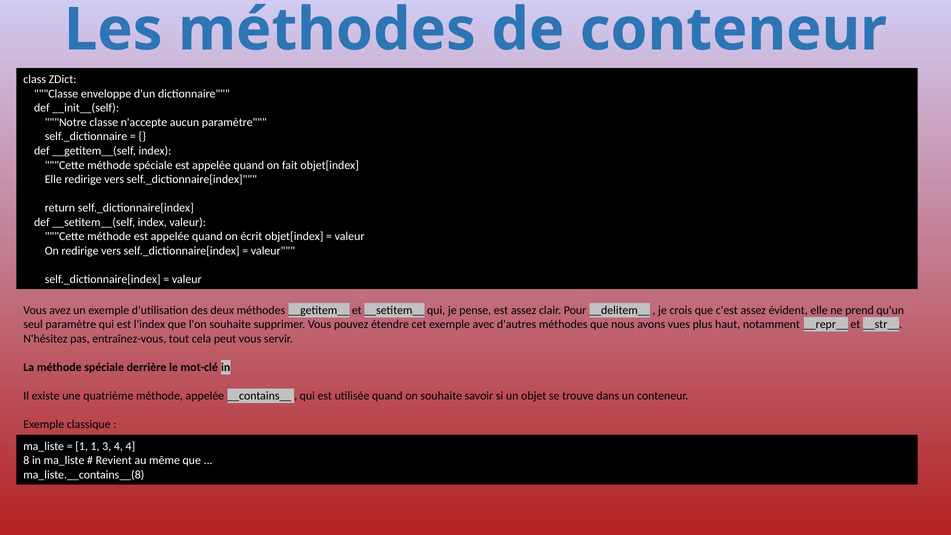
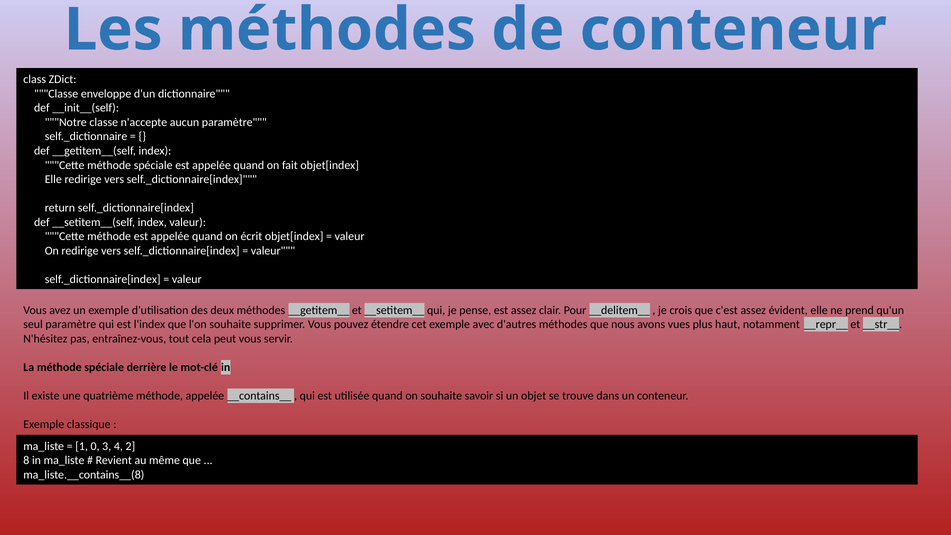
1 1: 1 -> 0
4 4: 4 -> 2
